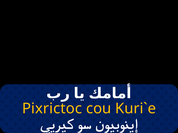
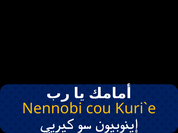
Pixrictoc: Pixrictoc -> Nennobi
